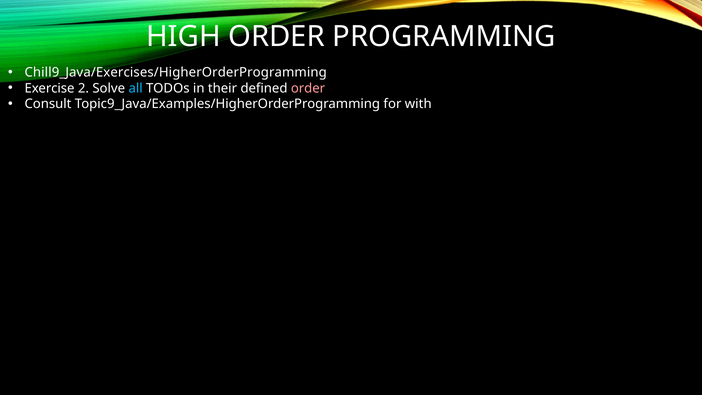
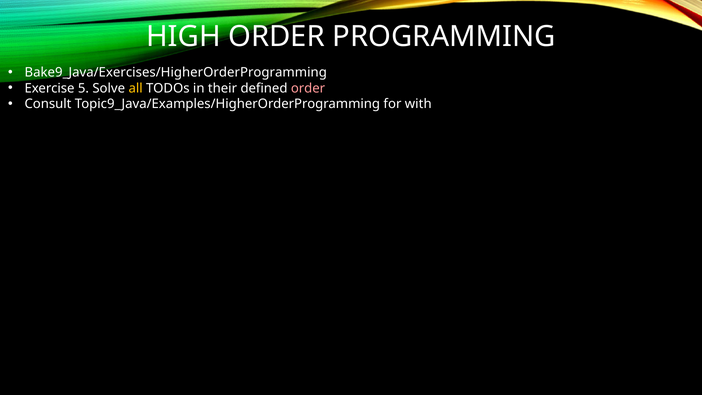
Chill9_Java/Exercises/HigherOrderProgramming: Chill9_Java/Exercises/HigherOrderProgramming -> Bake9_Java/Exercises/HigherOrderProgramming
2: 2 -> 5
all colour: light blue -> yellow
